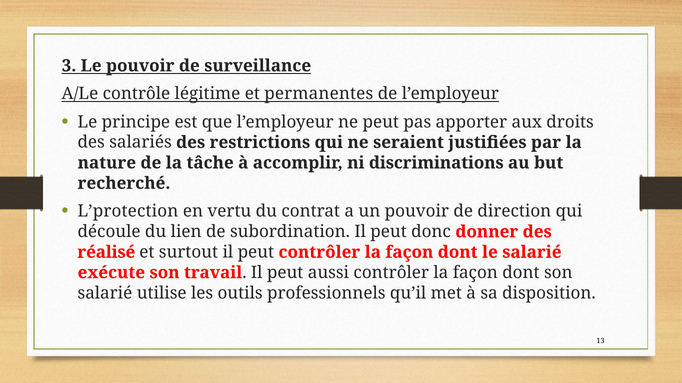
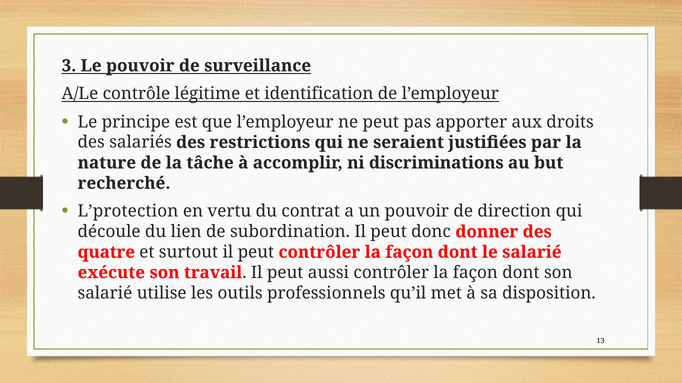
permanentes: permanentes -> identification
réalisé: réalisé -> quatre
